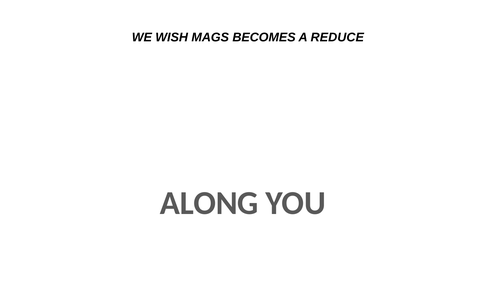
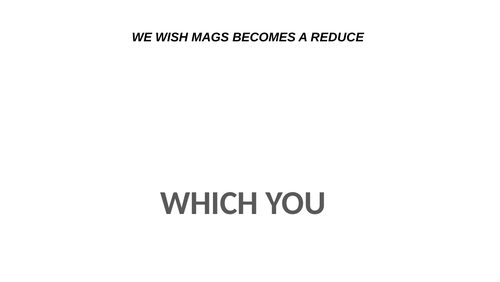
ALONG: ALONG -> WHICH
